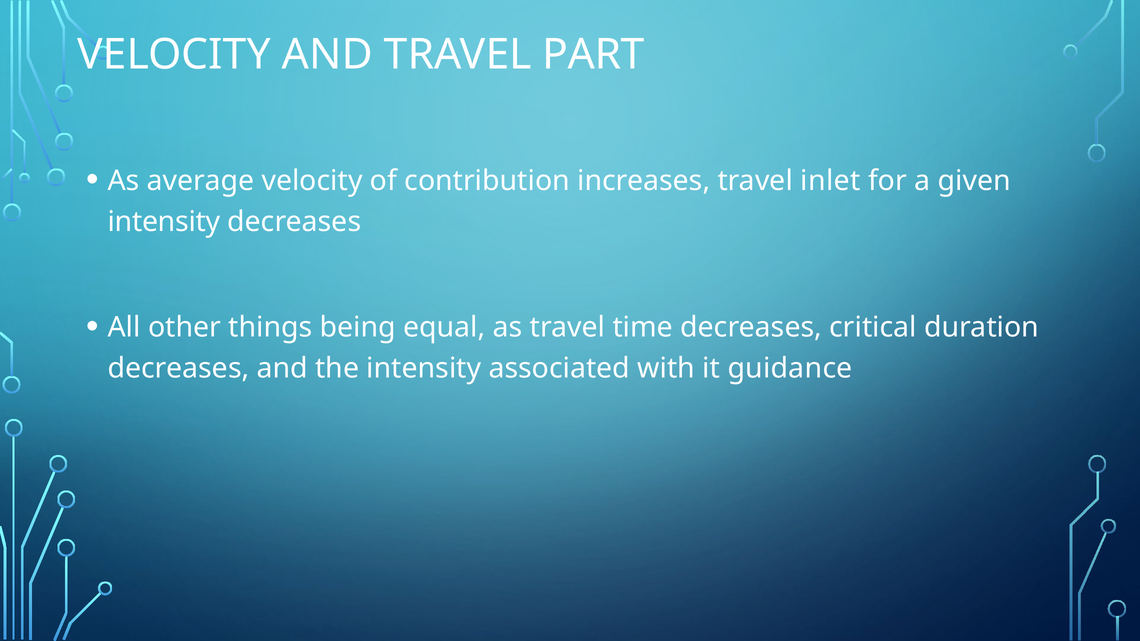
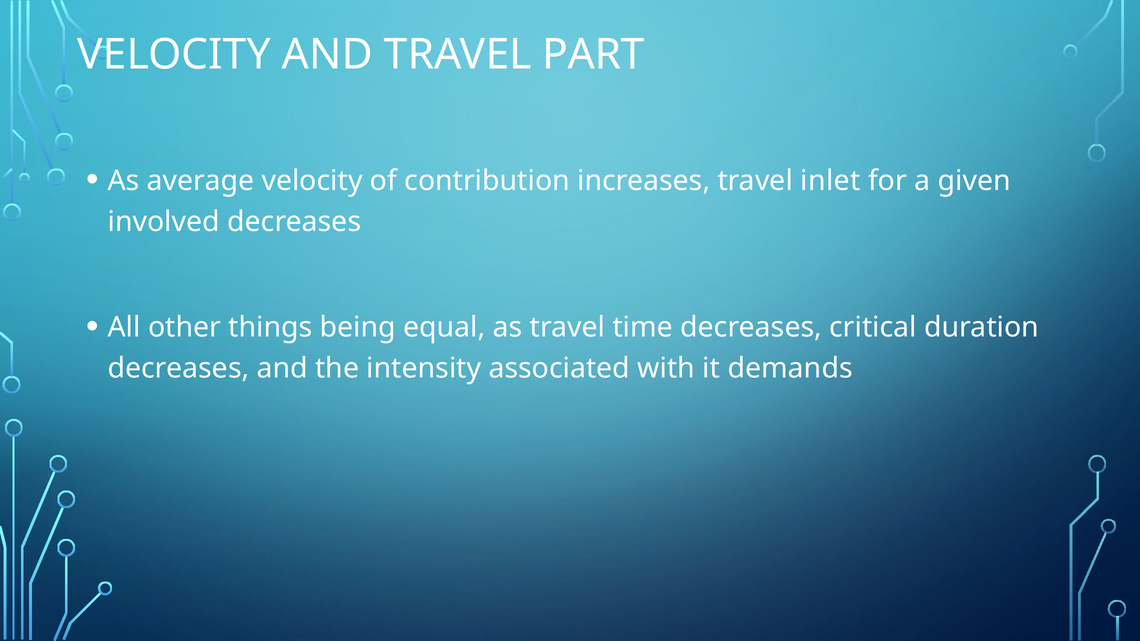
intensity at (164, 222): intensity -> involved
guidance: guidance -> demands
